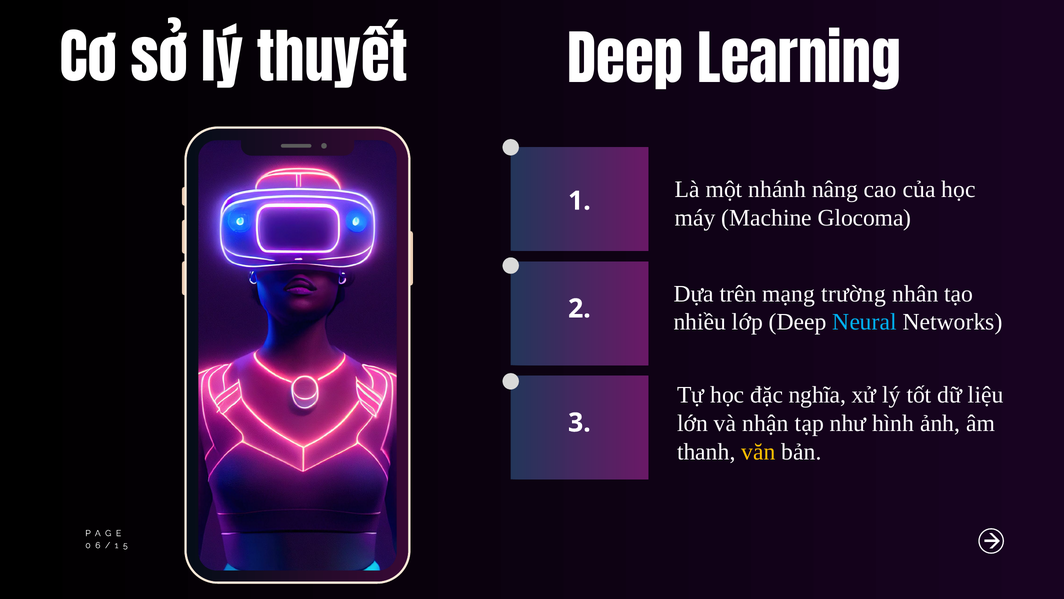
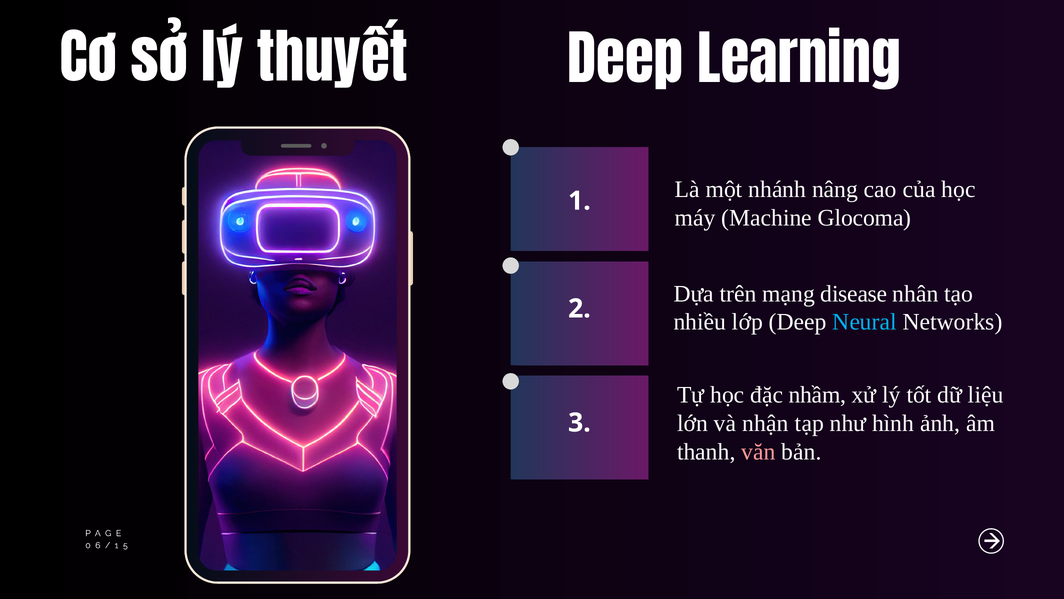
trường: trường -> disease
nghĩa: nghĩa -> nhầm
văn colour: yellow -> pink
